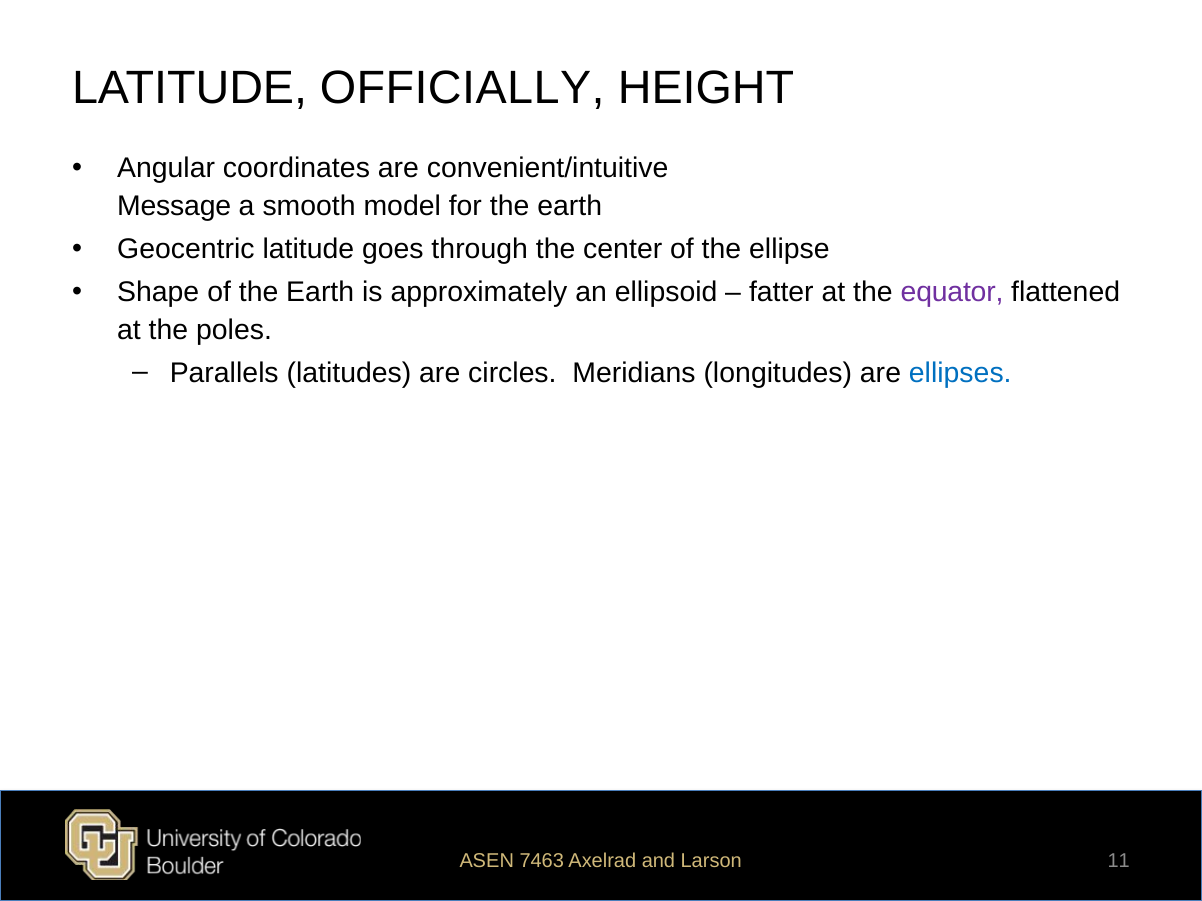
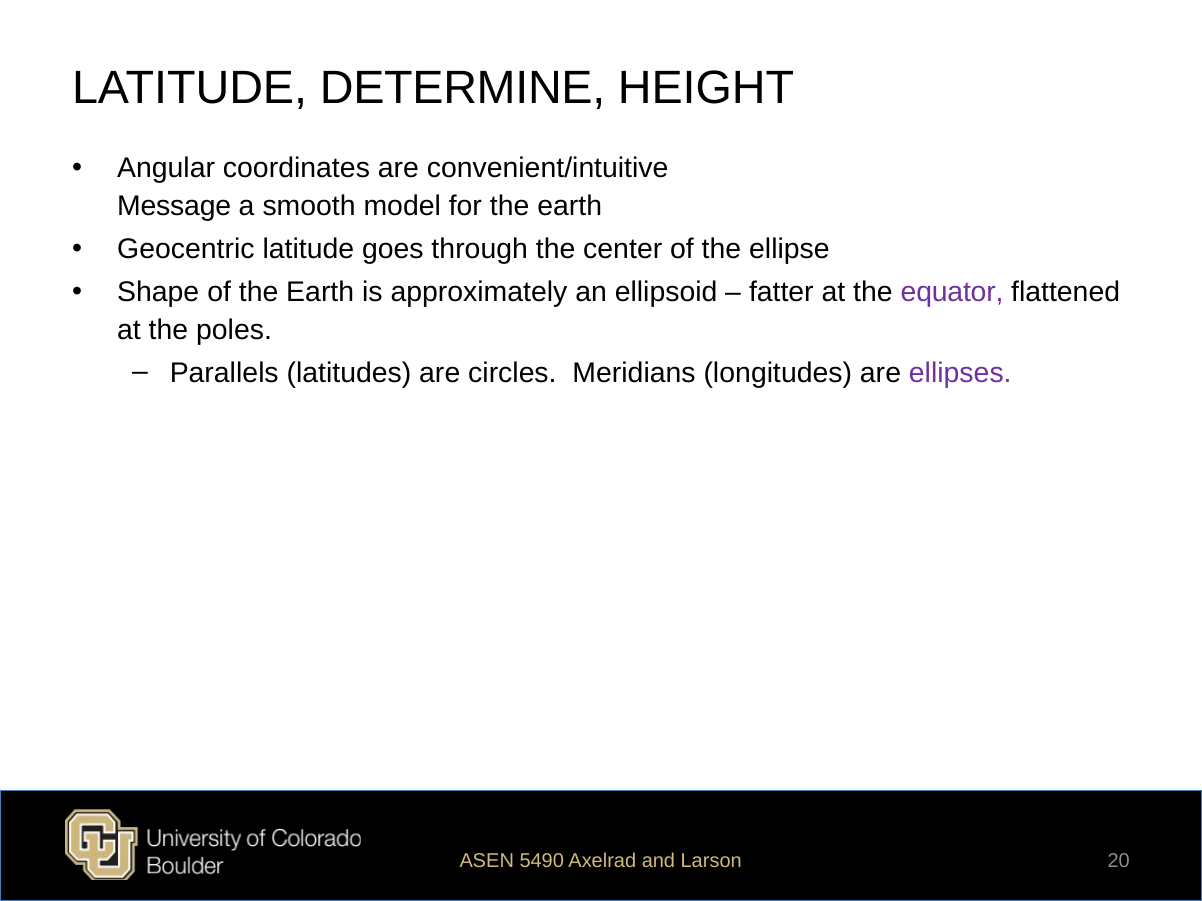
OFFICIALLY: OFFICIALLY -> DETERMINE
ellipses colour: blue -> purple
7463: 7463 -> 5490
11: 11 -> 20
